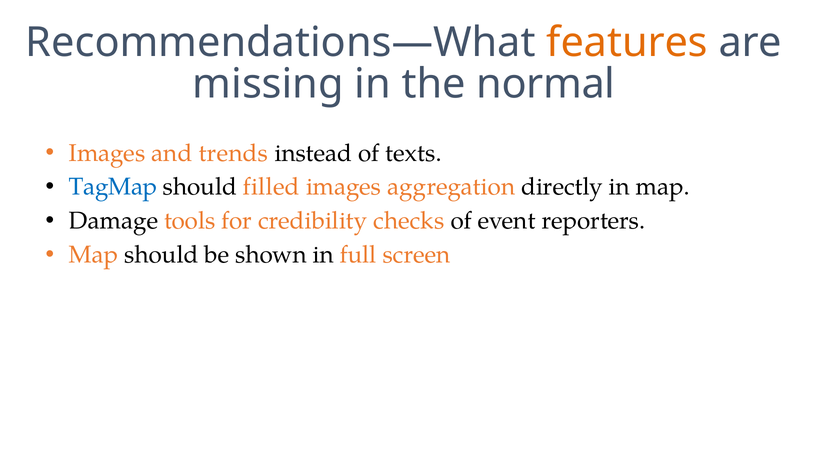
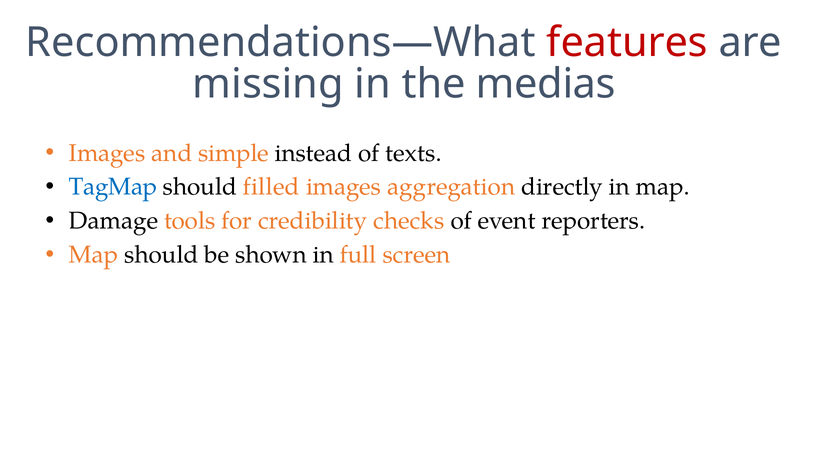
features colour: orange -> red
normal: normal -> medias
trends: trends -> simple
